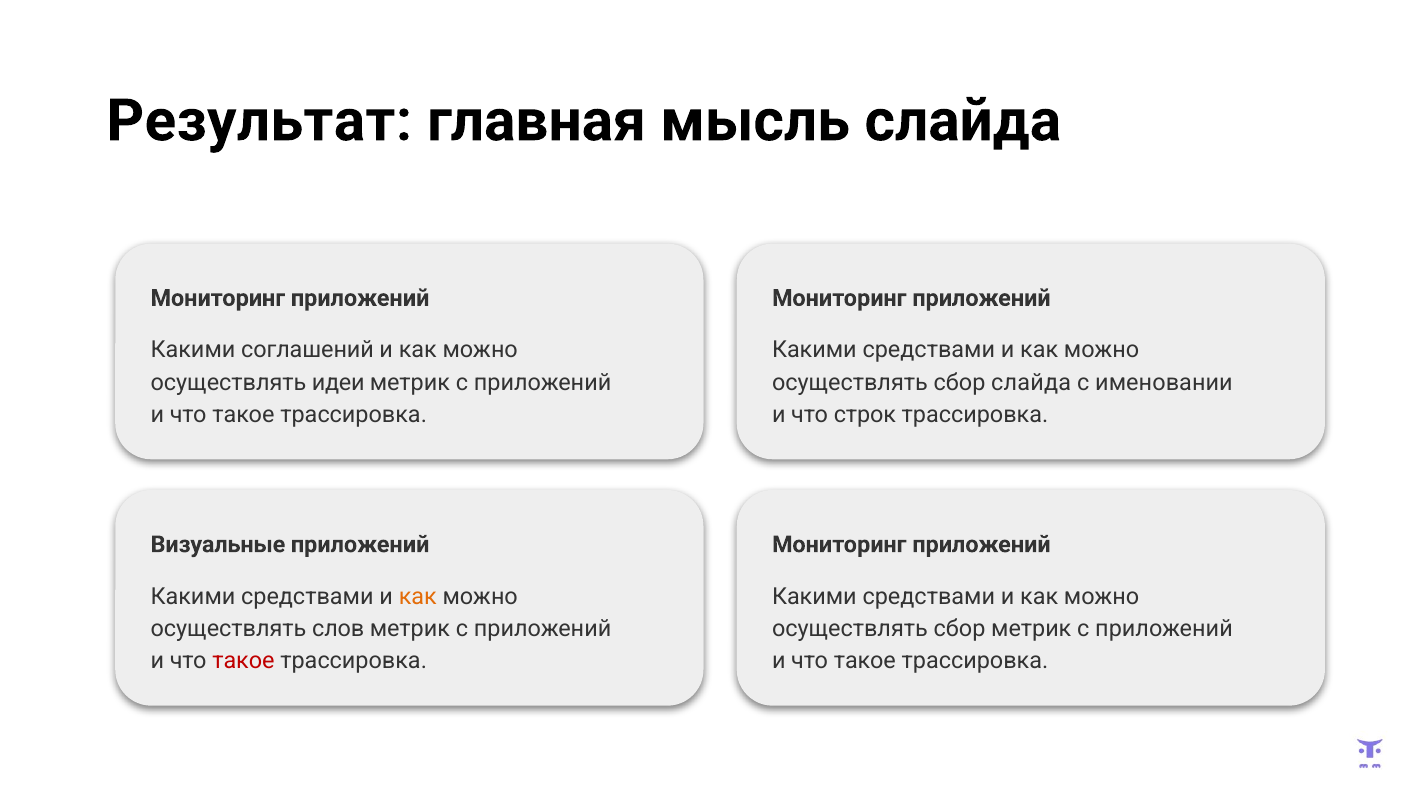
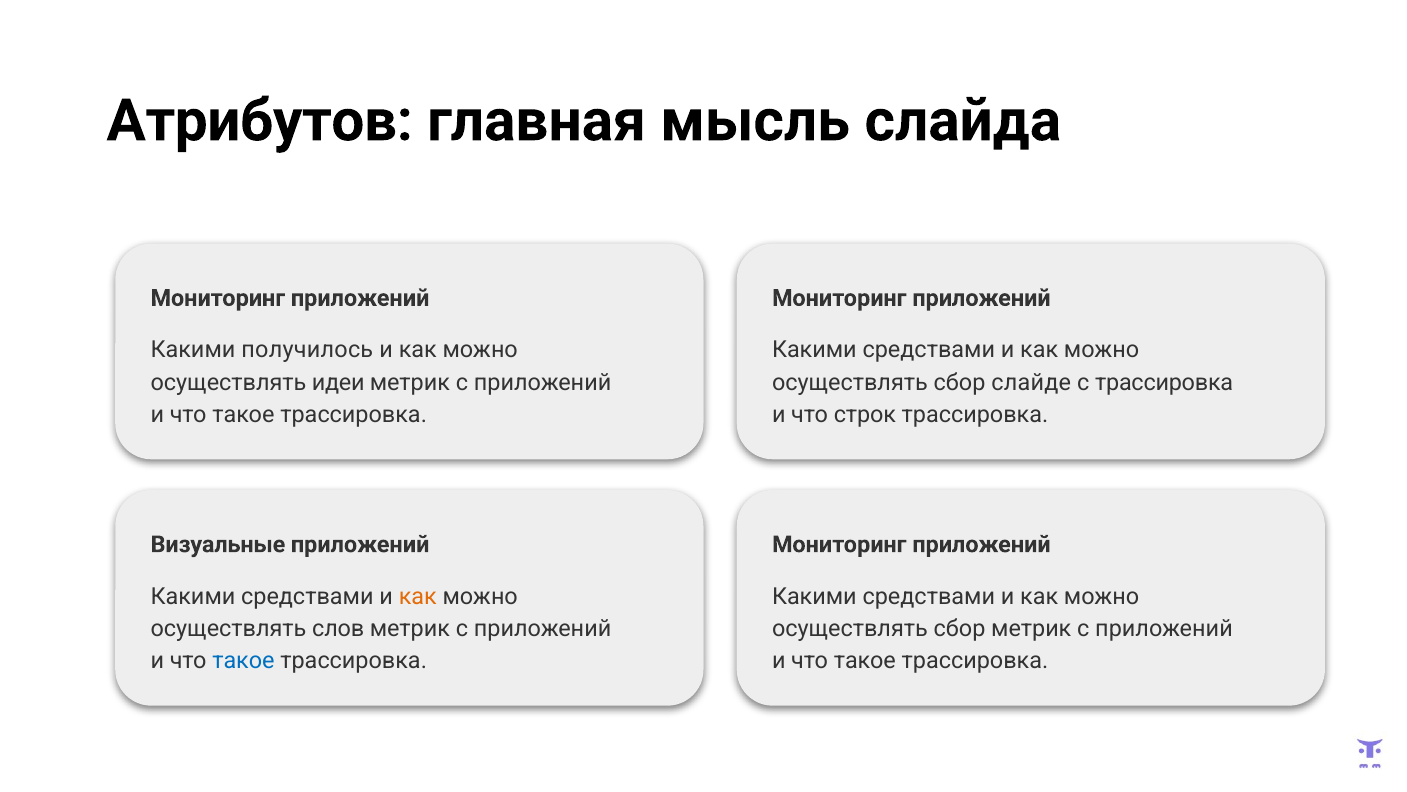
Результат: Результат -> Атрибутов
соглашений: соглашений -> получилось
сбор слайда: слайда -> слайде
с именовании: именовании -> трассировка
такое at (243, 661) colour: red -> blue
